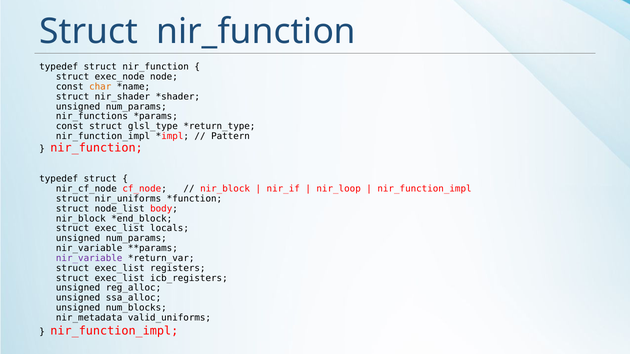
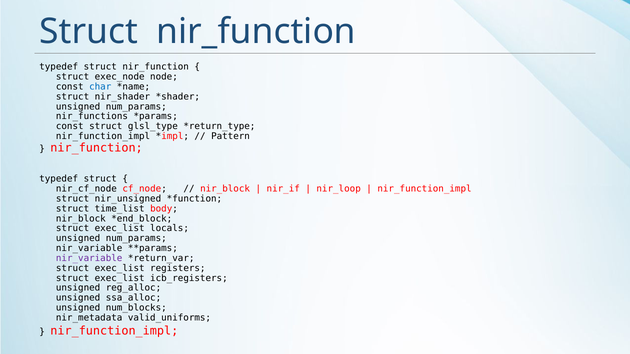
char colour: orange -> blue
nir_uniforms: nir_uniforms -> nir_unsigned
node_list: node_list -> time_list
